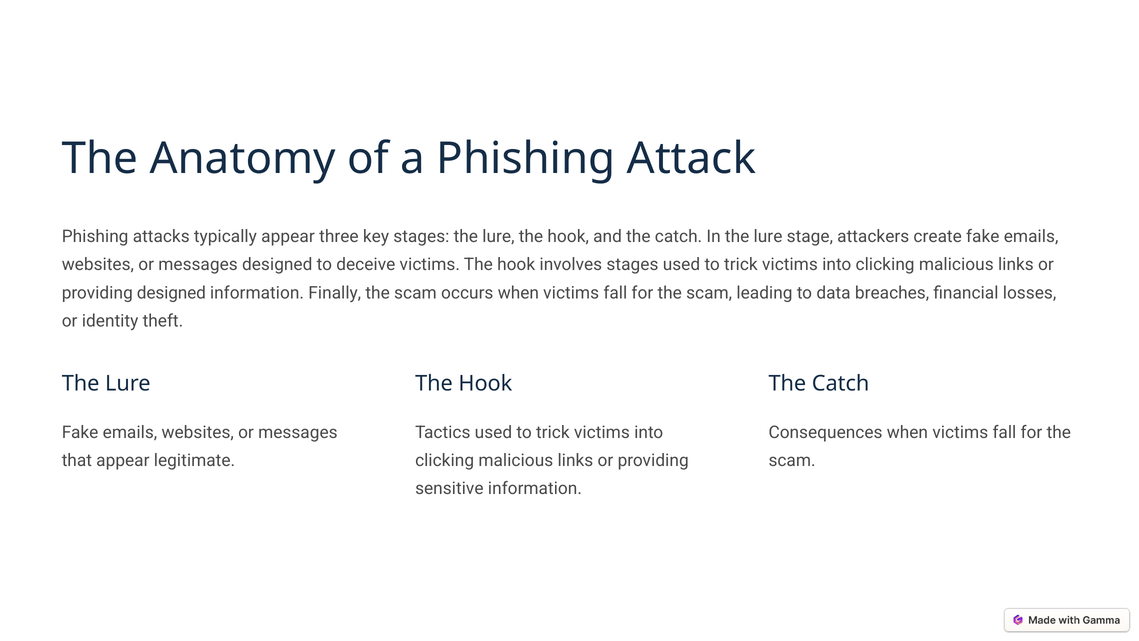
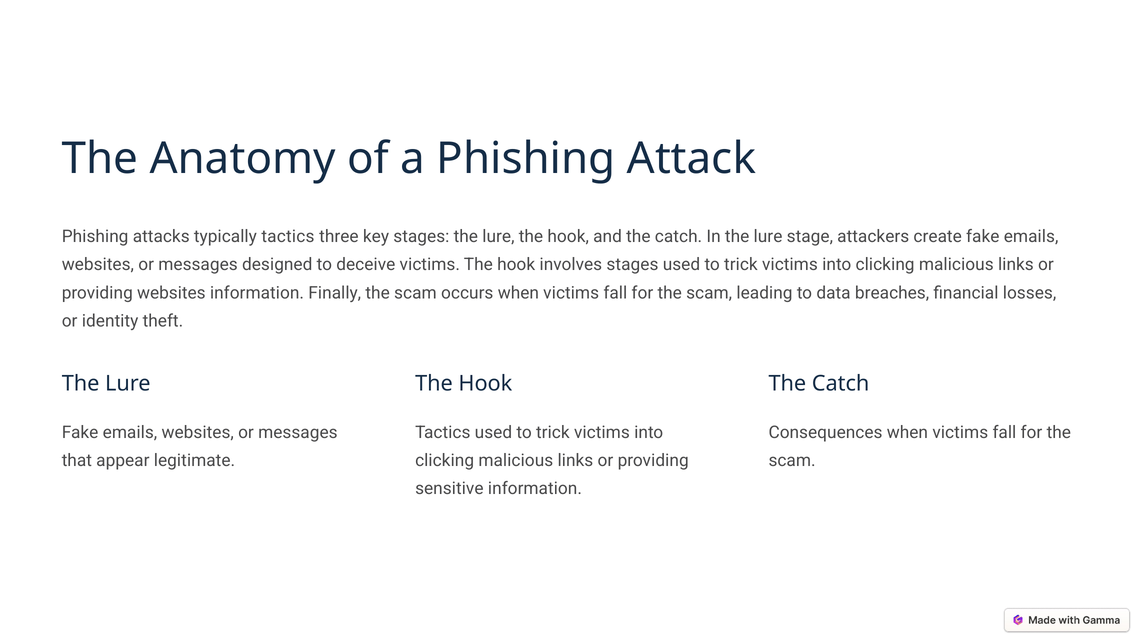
typically appear: appear -> tactics
providing designed: designed -> websites
